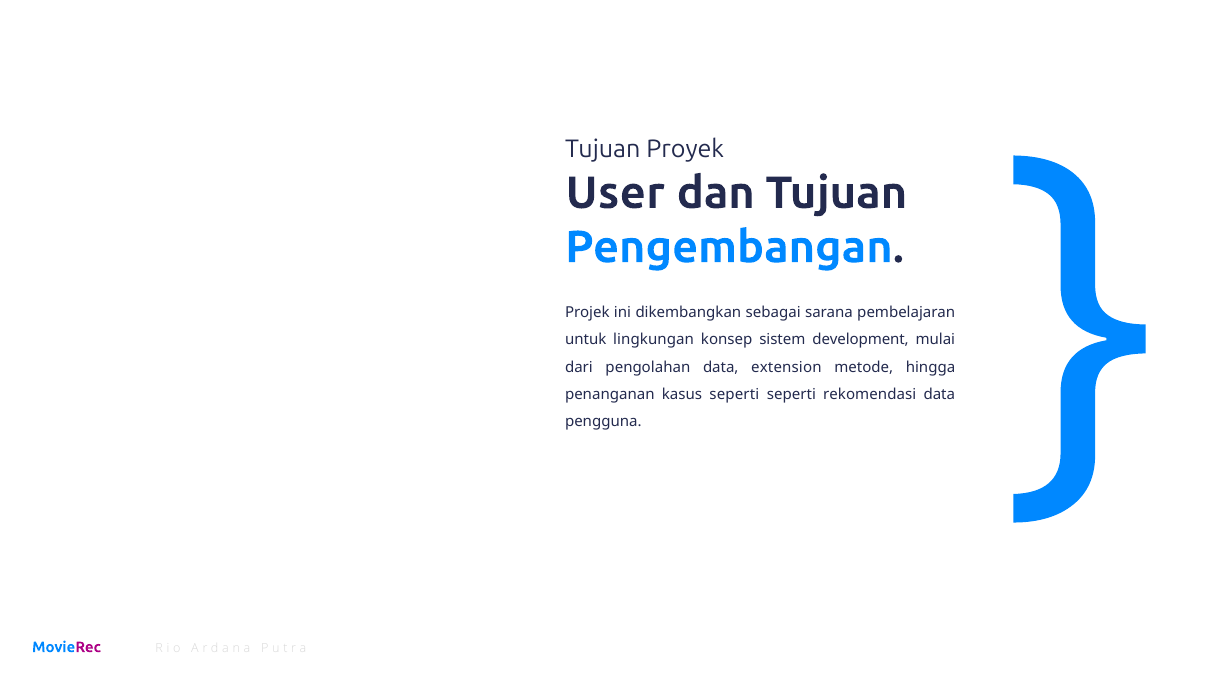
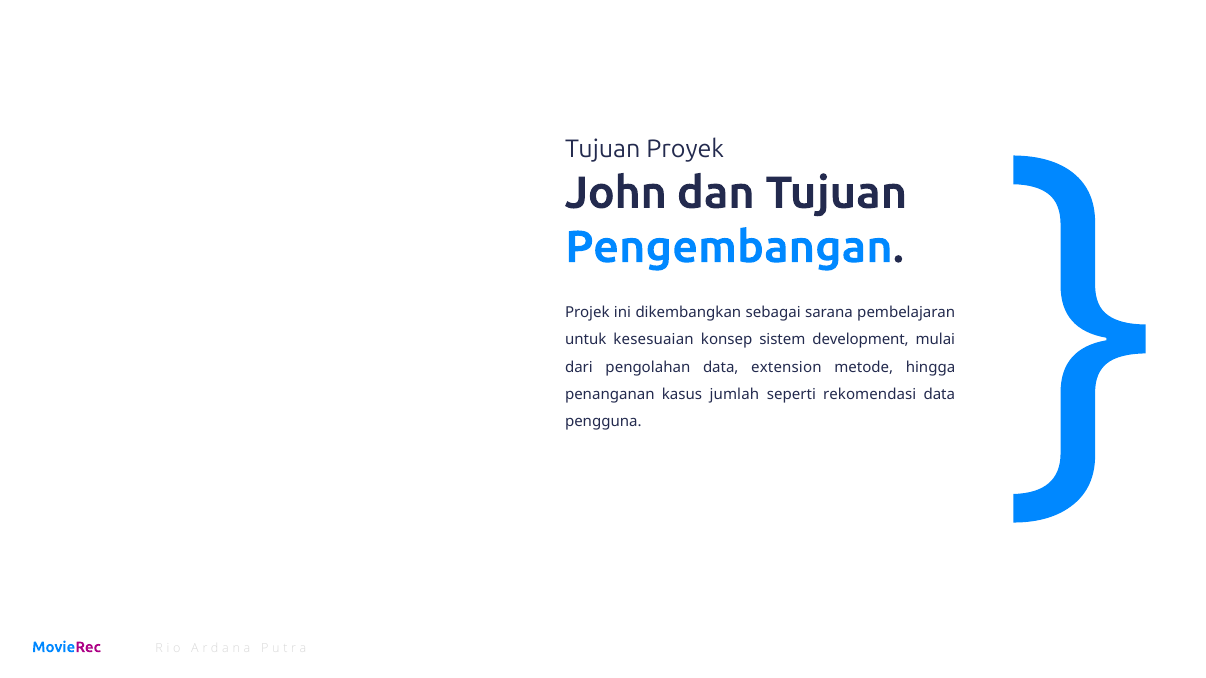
User: User -> John
lingkungan: lingkungan -> kesesuaian
kasus seperti: seperti -> jumlah
